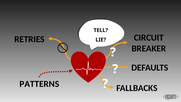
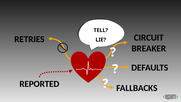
PATTERNS: PATTERNS -> REPORTED
